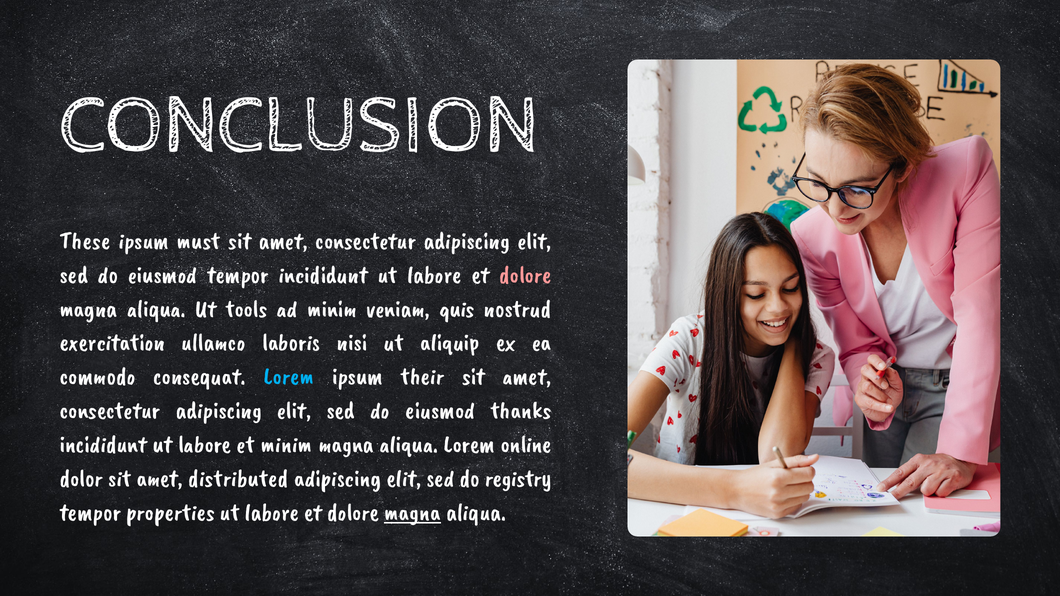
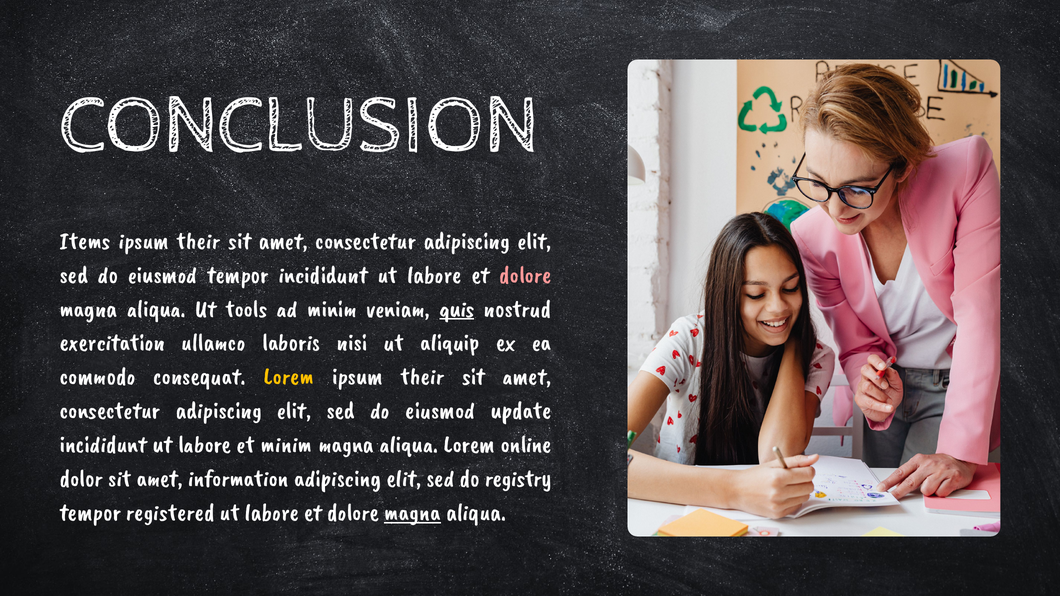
These: These -> Items
must at (199, 241): must -> their
quis underline: none -> present
Lorem at (289, 377) colour: light blue -> yellow
thanks: thanks -> update
distributed: distributed -> information
properties: properties -> registered
